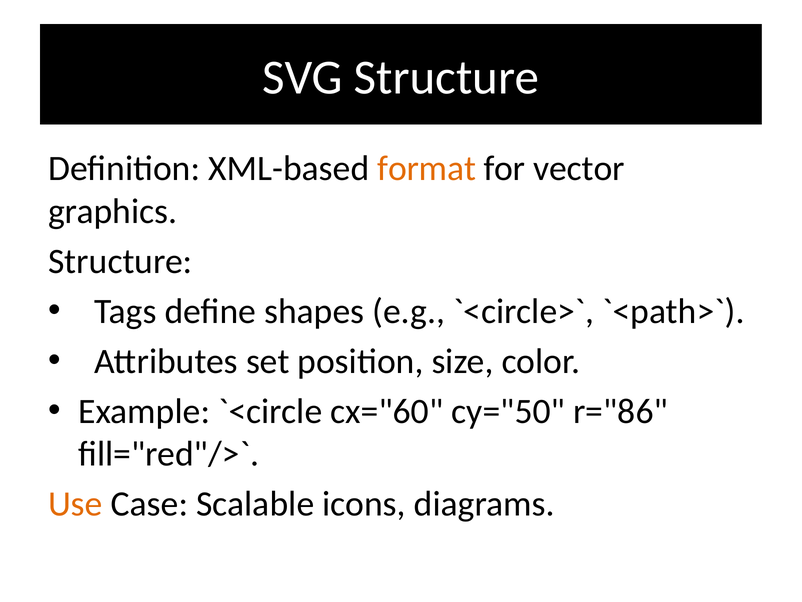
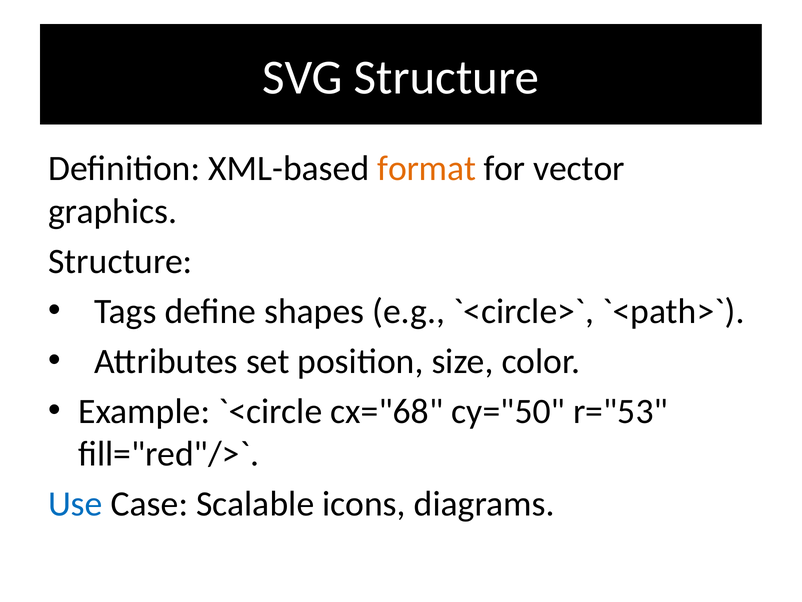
cx="60: cx="60 -> cx="68
r="86: r="86 -> r="53
Use colour: orange -> blue
